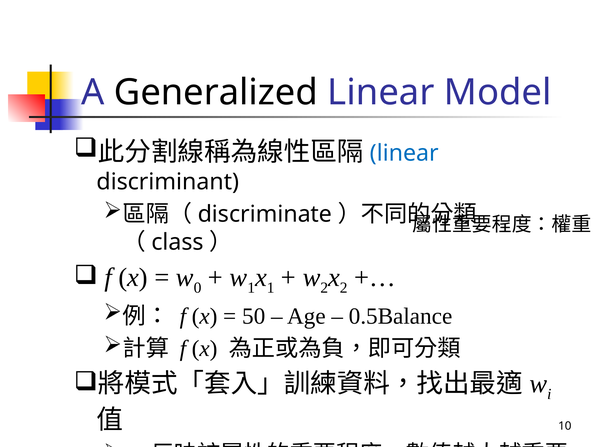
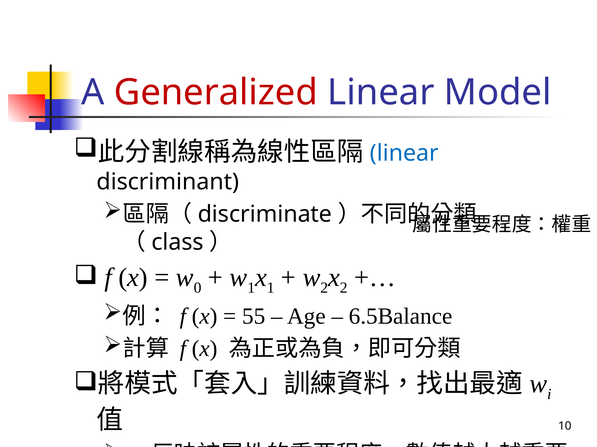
Generalized colour: black -> red
50: 50 -> 55
0.5Balance: 0.5Balance -> 6.5Balance
